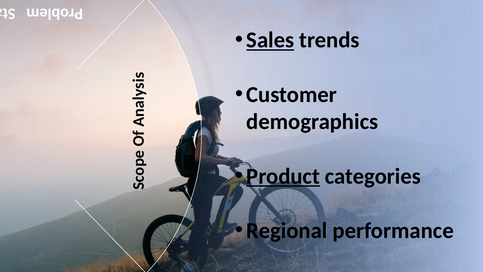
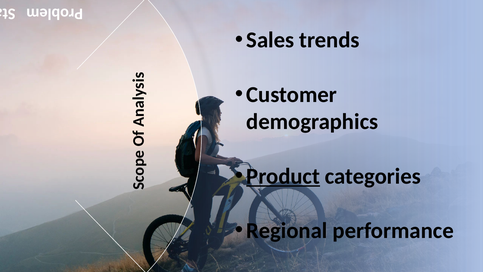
Sales at (270, 40) underline: present -> none
